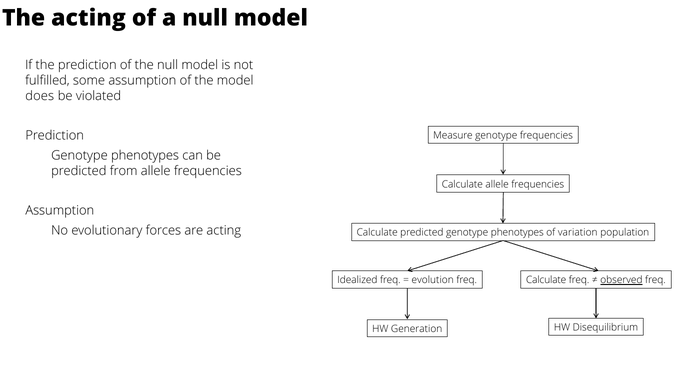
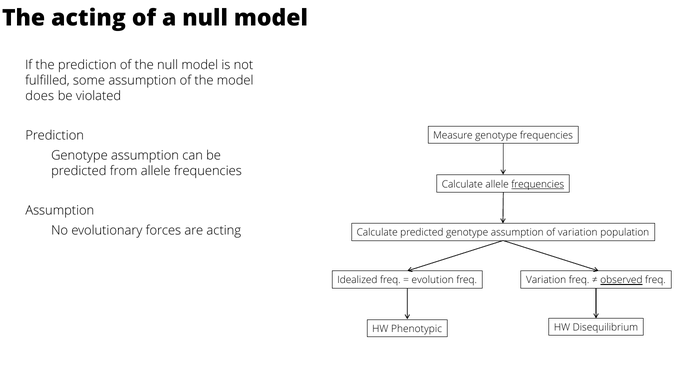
phenotypes at (145, 155): phenotypes -> assumption
frequencies at (538, 184) underline: none -> present
predicted genotype phenotypes: phenotypes -> assumption
freq Calculate: Calculate -> Variation
Generation: Generation -> Phenotypic
